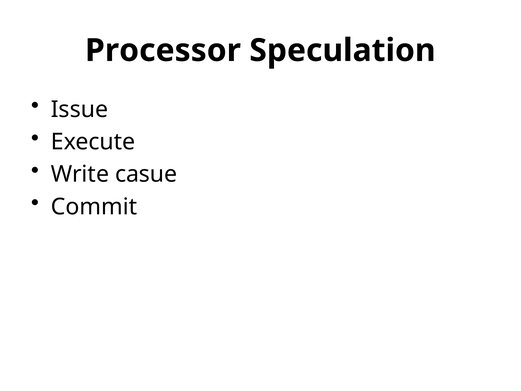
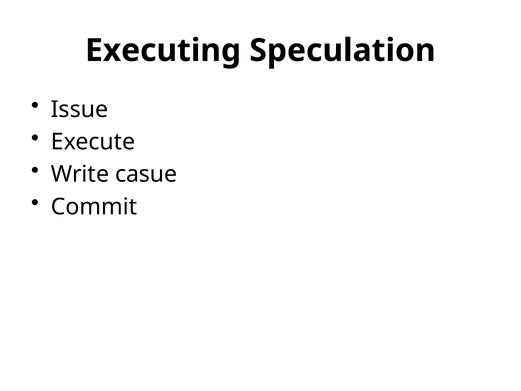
Processor: Processor -> Executing
